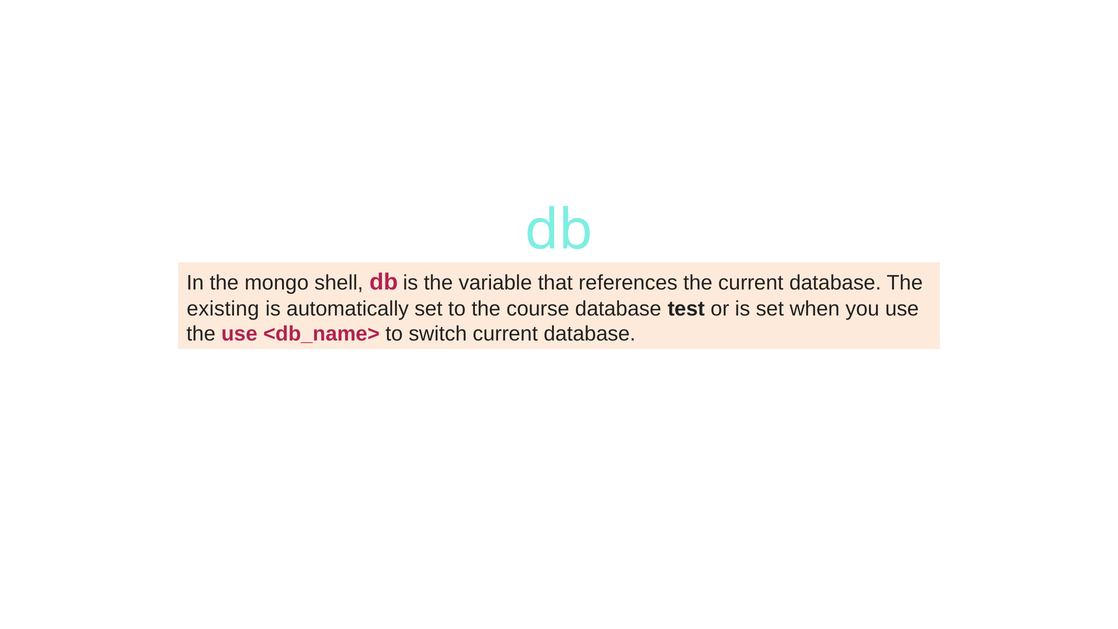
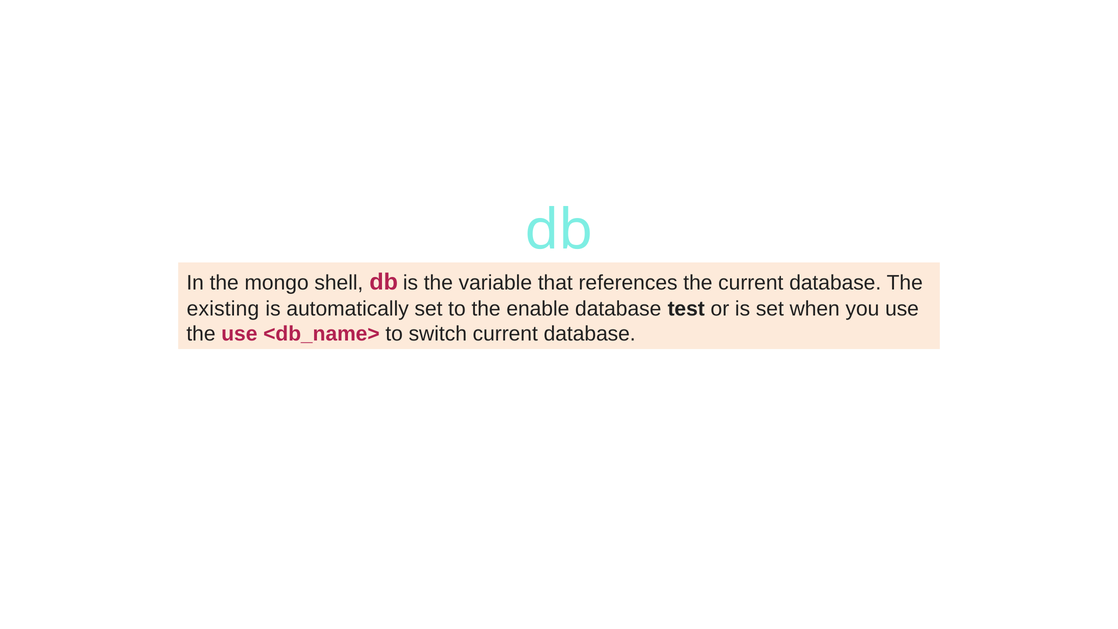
course: course -> enable
